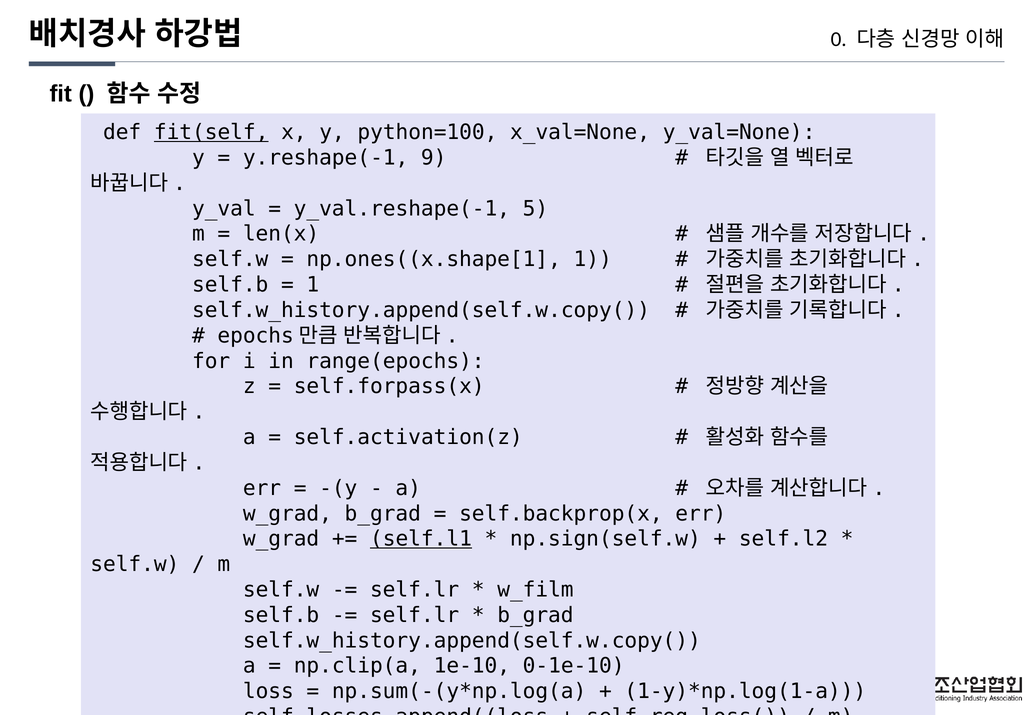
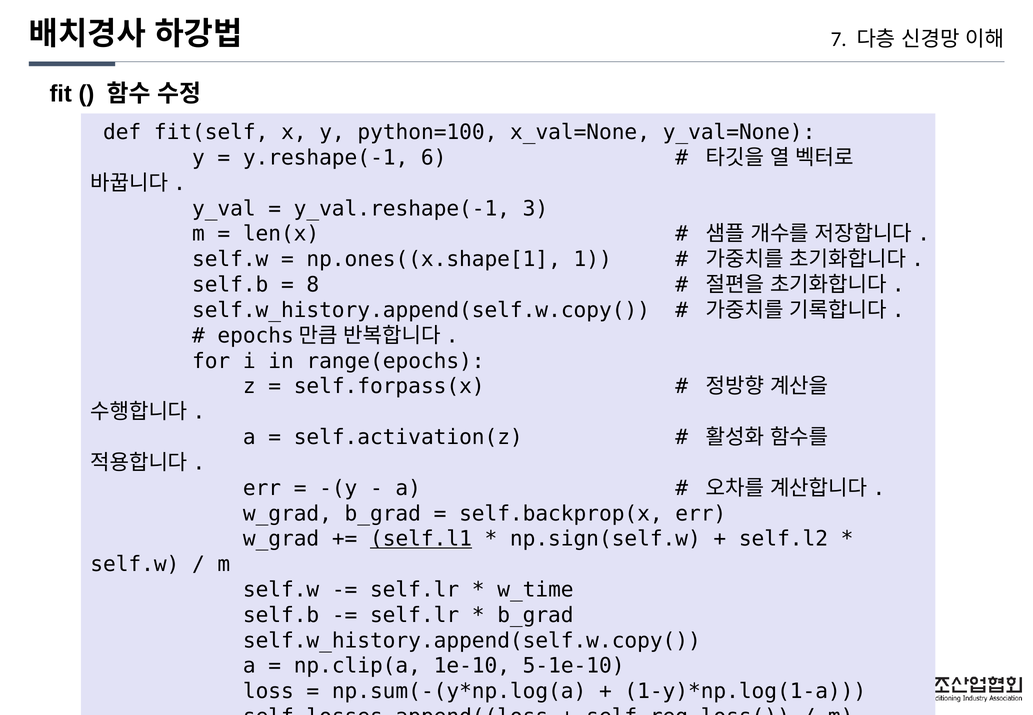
0: 0 -> 7
fit(self underline: present -> none
9: 9 -> 6
5: 5 -> 3
1 at (313, 285): 1 -> 8
w_film: w_film -> w_time
0-1e-10: 0-1e-10 -> 5-1e-10
